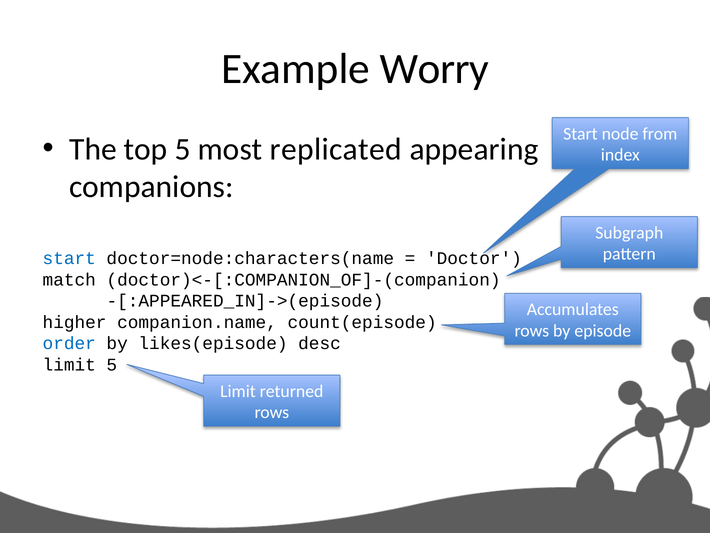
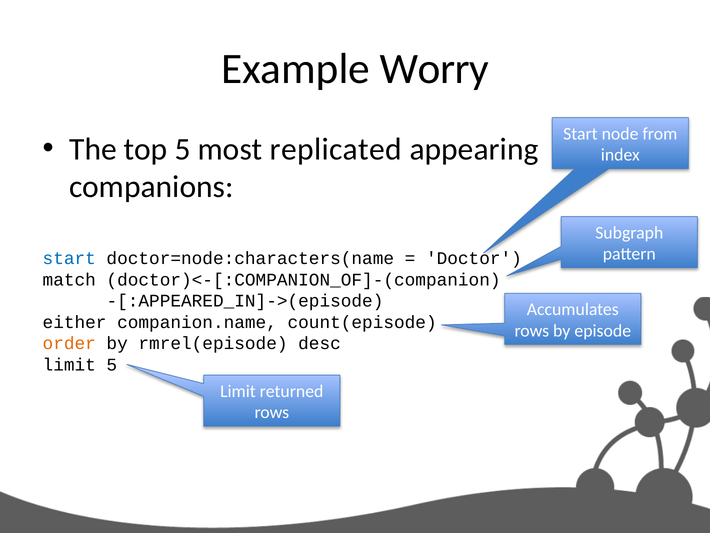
higher: higher -> either
order colour: blue -> orange
likes(episode: likes(episode -> rmrel(episode
